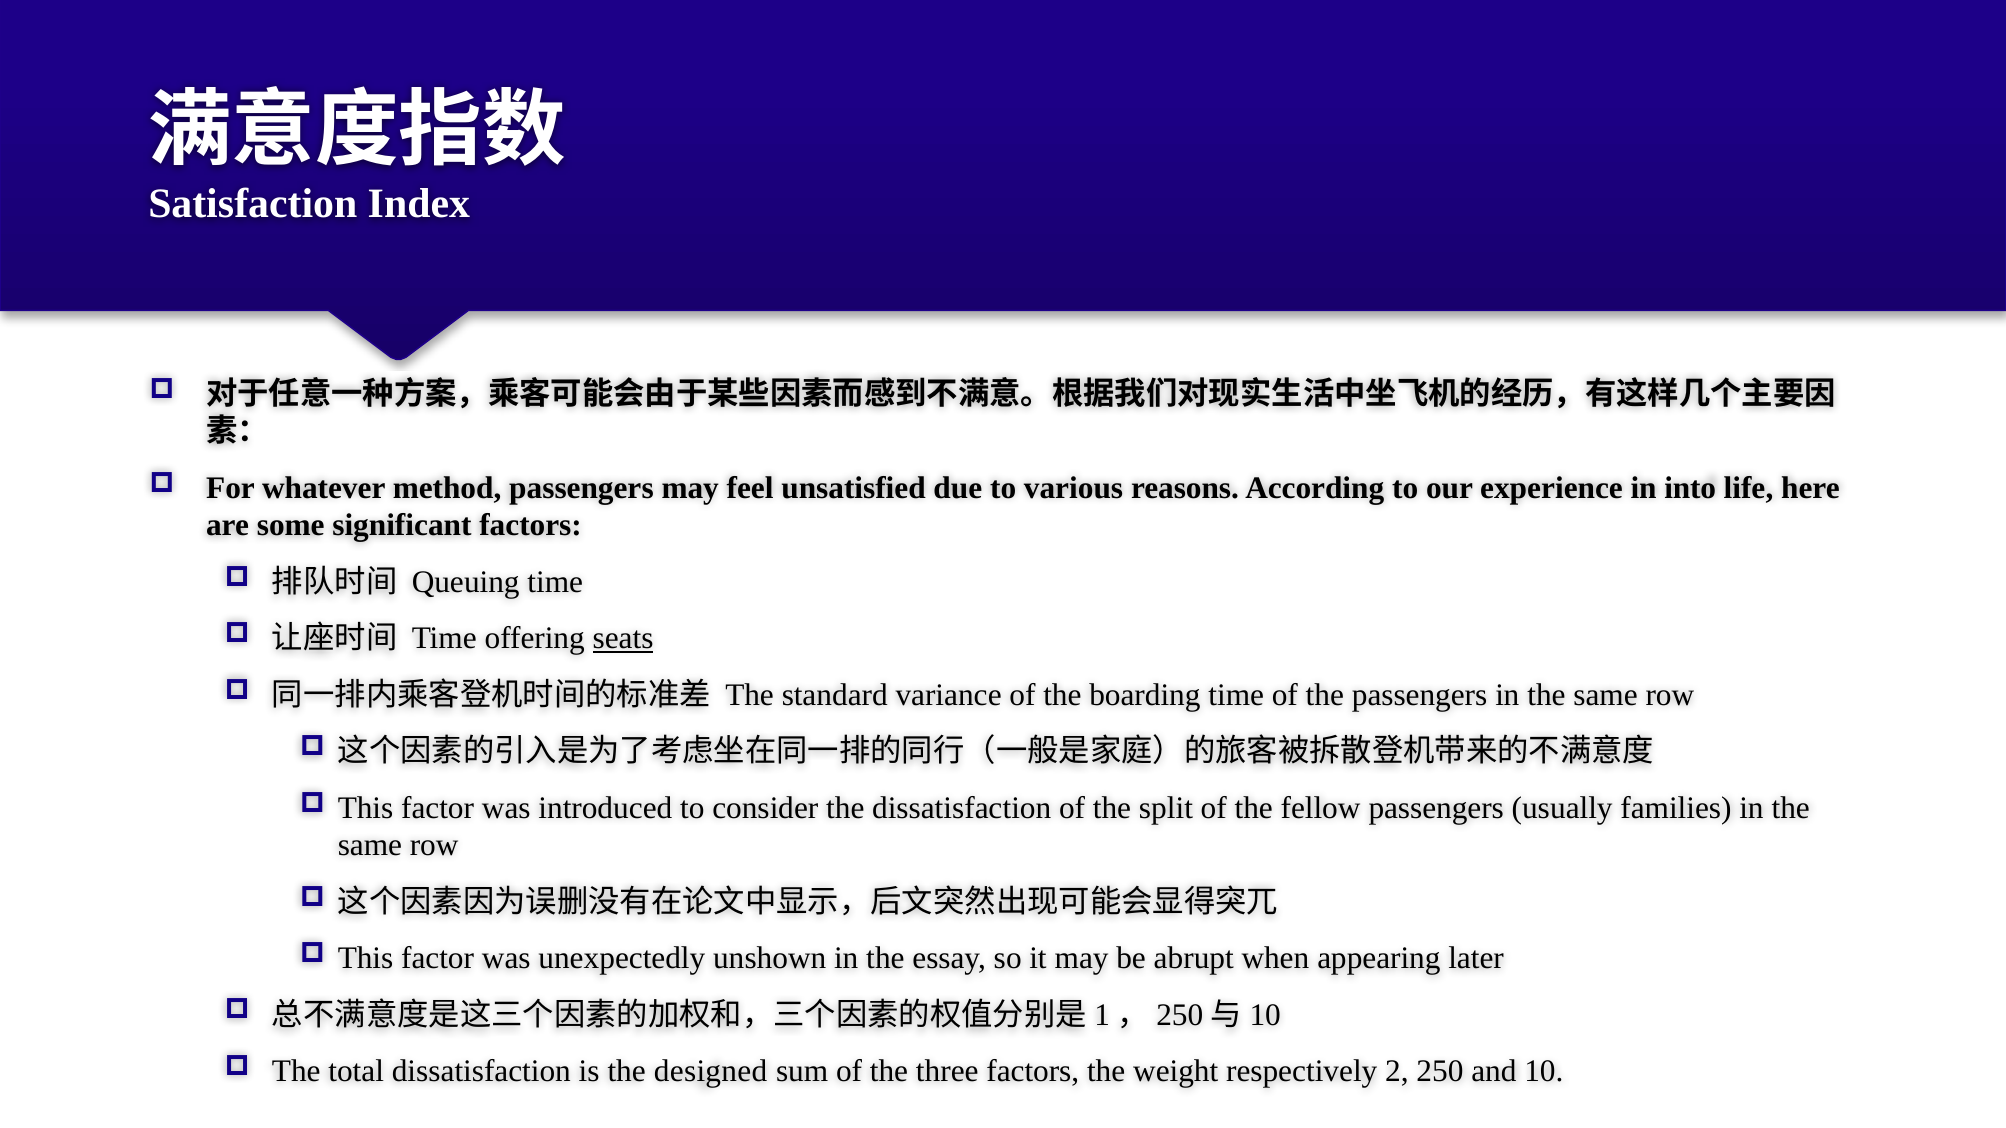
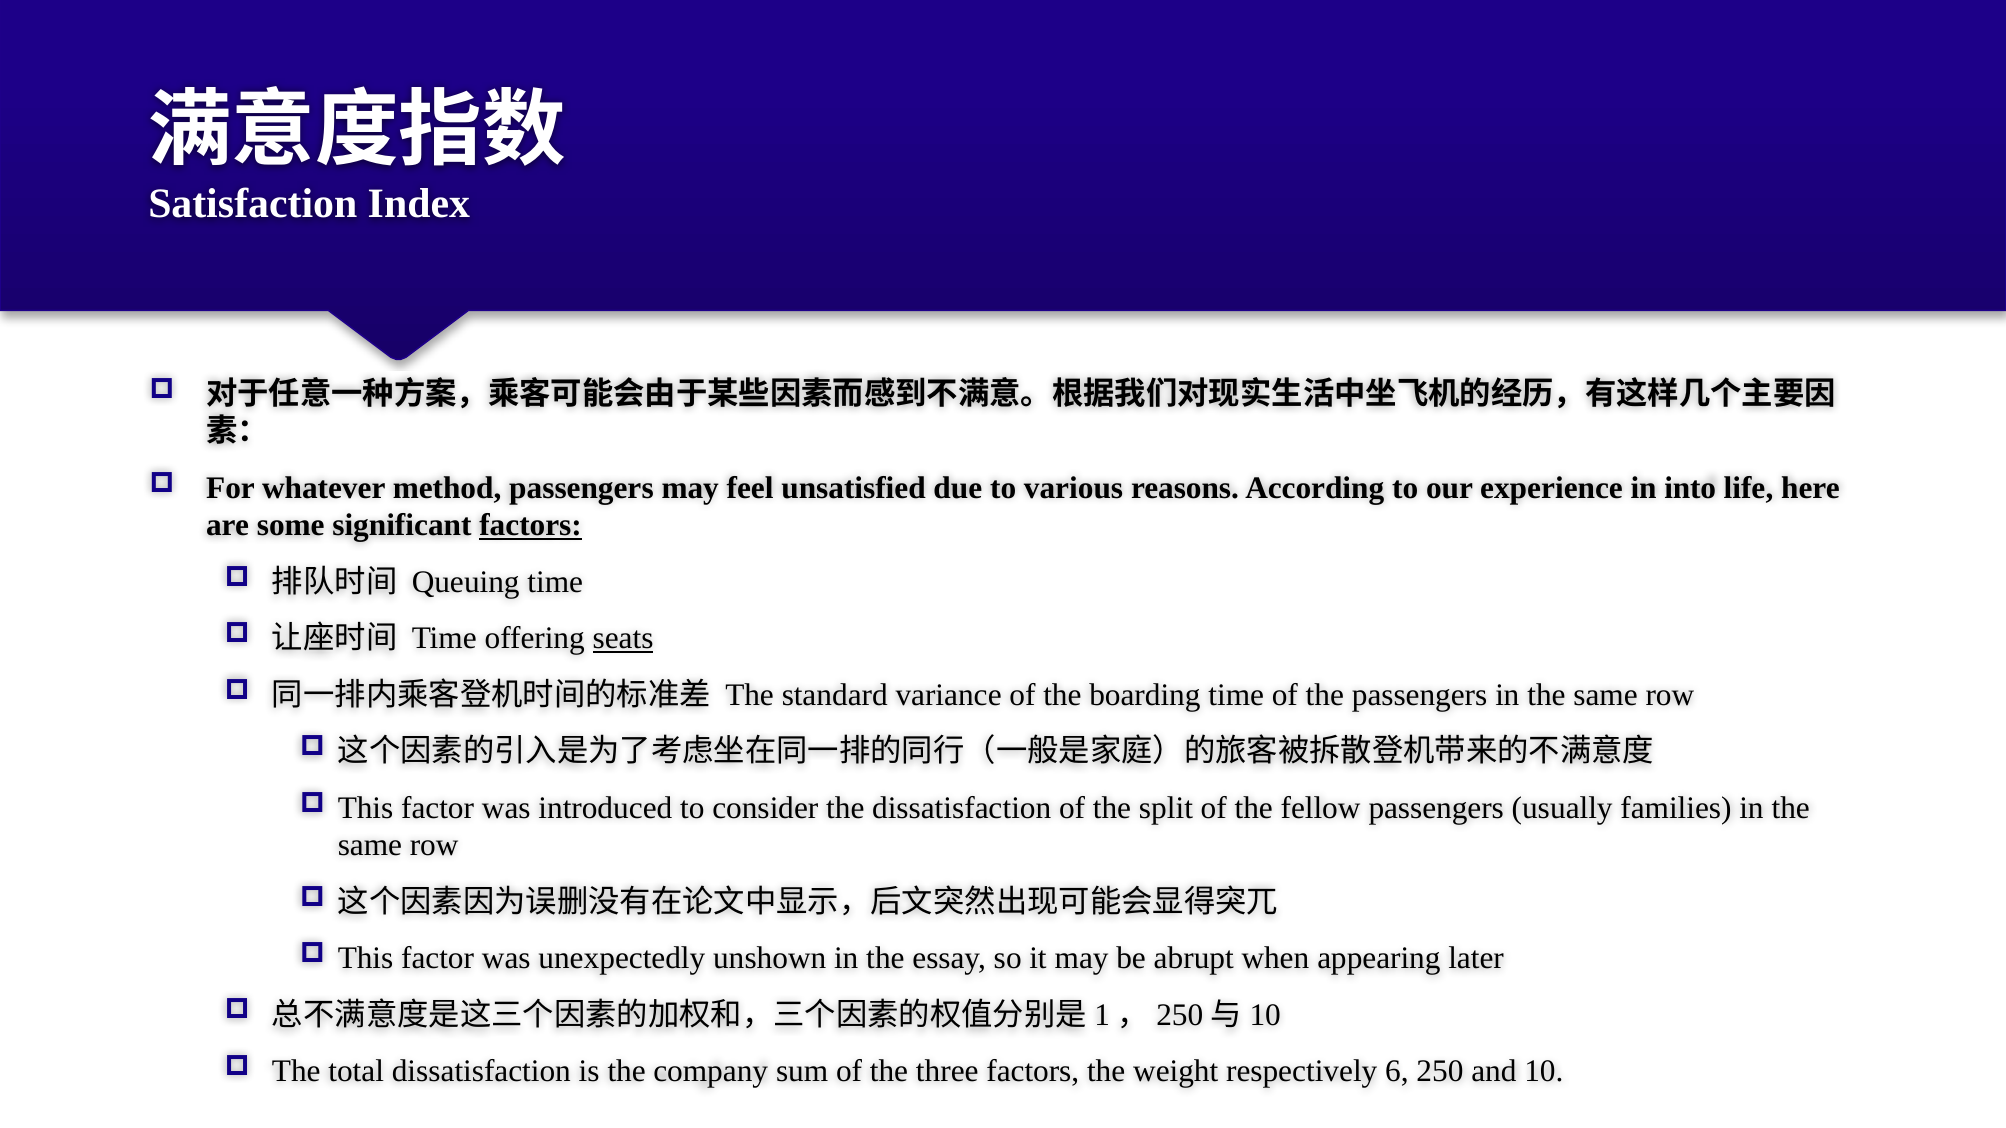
factors at (531, 526) underline: none -> present
designed: designed -> company
2: 2 -> 6
